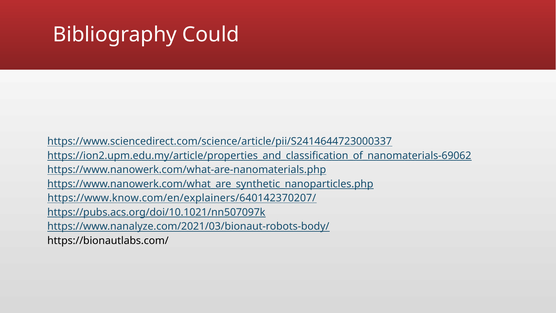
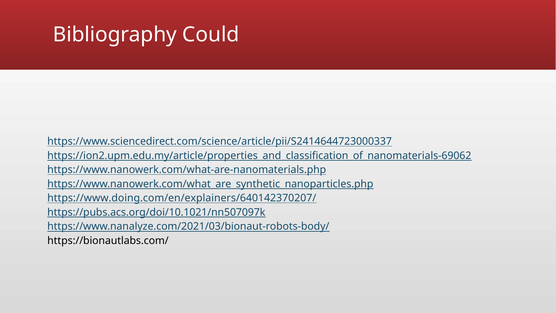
https://www.know.com/en/explainers/640142370207/: https://www.know.com/en/explainers/640142370207/ -> https://www.doing.com/en/explainers/640142370207/
